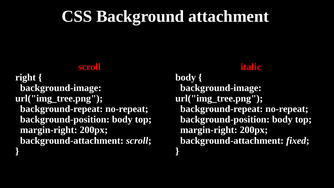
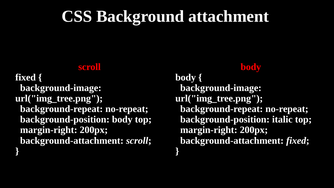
italic at (251, 67): italic -> body
right at (26, 77): right -> fixed
body at (282, 119): body -> italic
